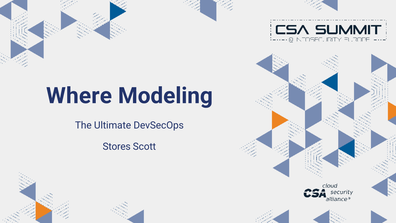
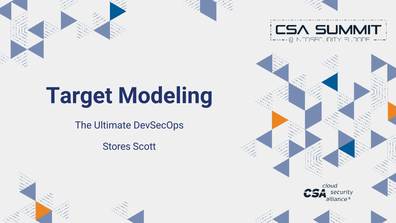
Where: Where -> Target
